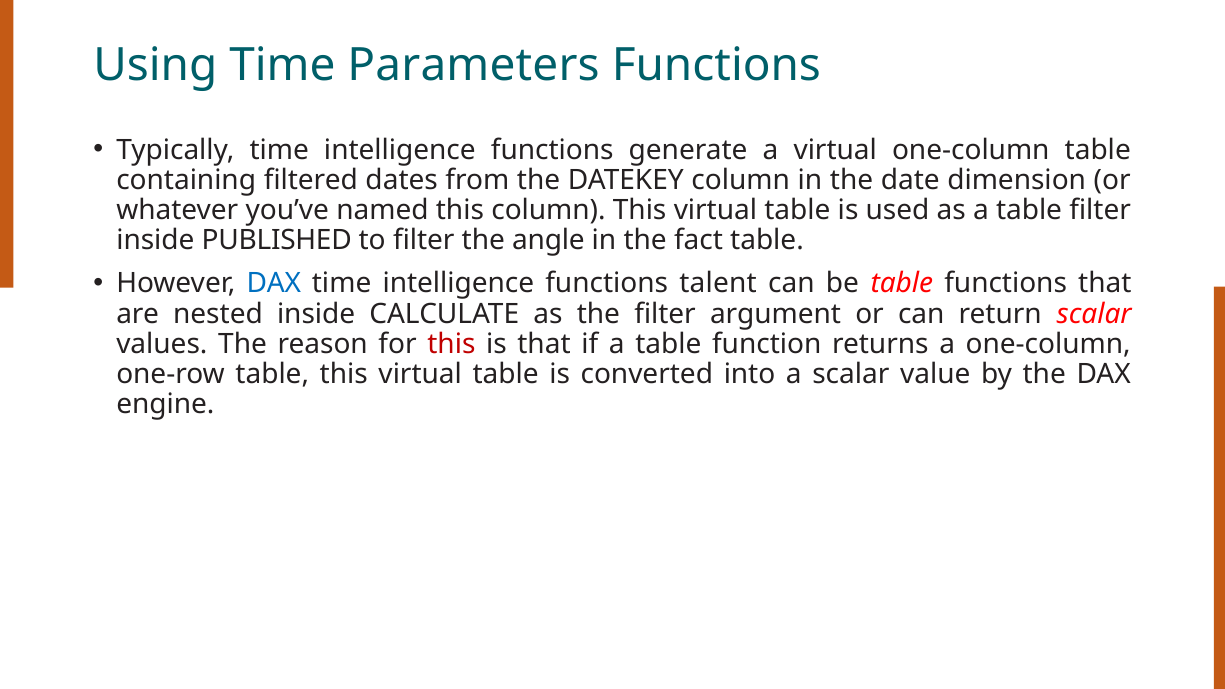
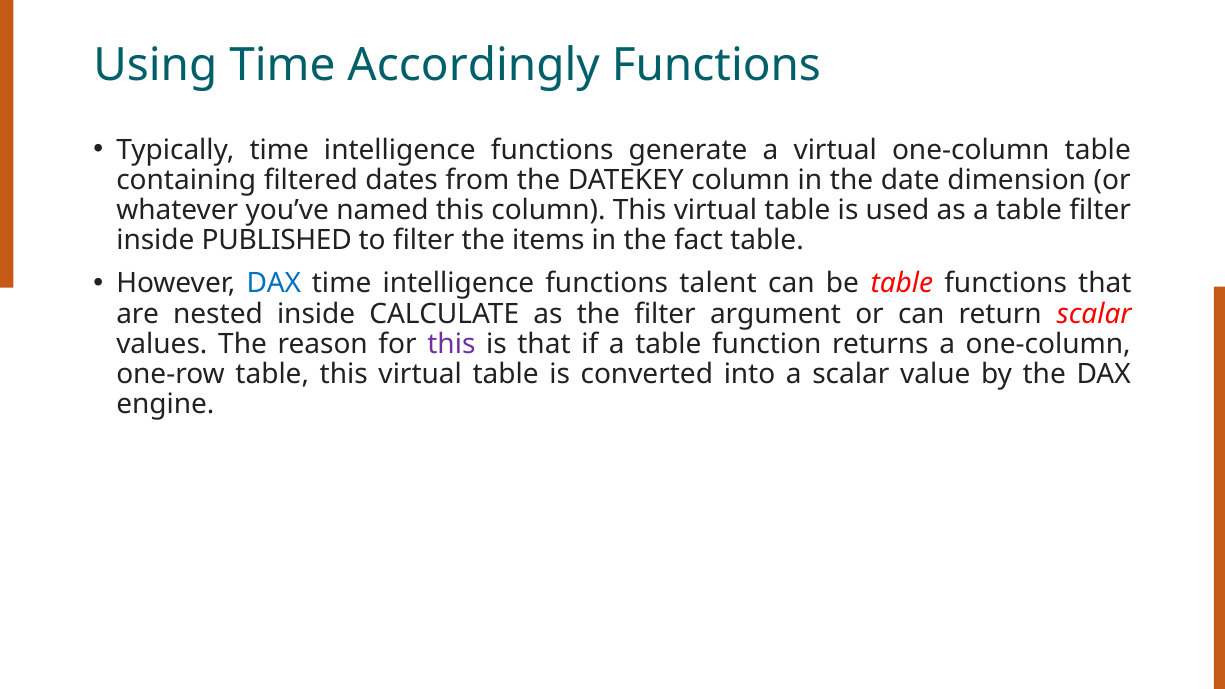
Parameters: Parameters -> Accordingly
angle: angle -> items
this at (451, 344) colour: red -> purple
